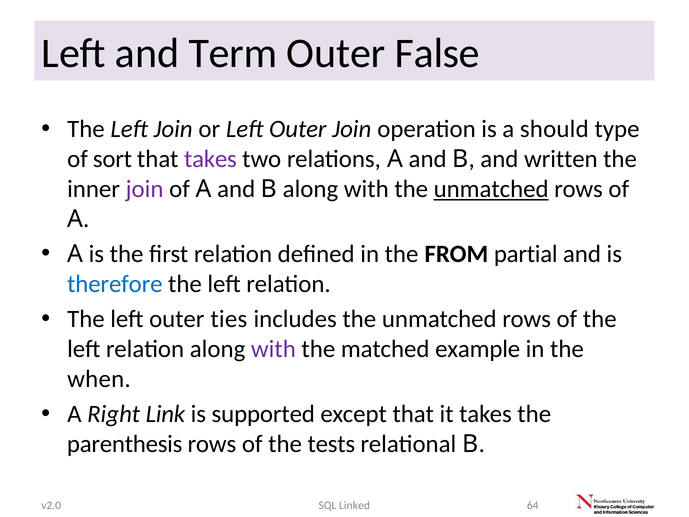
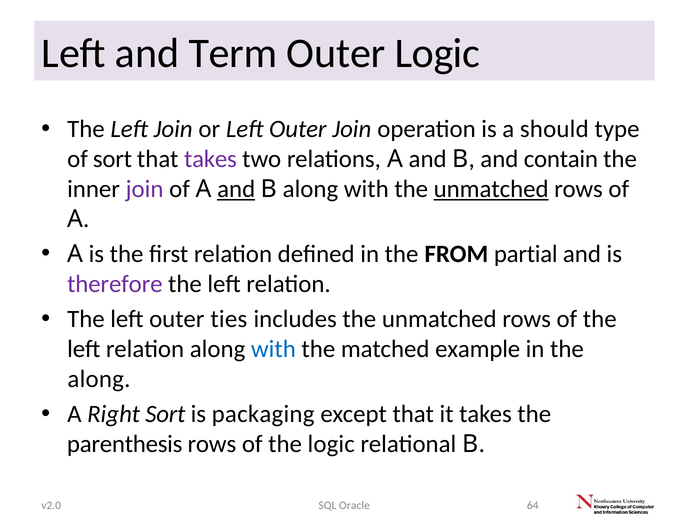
Outer False: False -> Logic
written: written -> contain
and at (236, 189) underline: none -> present
therefore colour: blue -> purple
with at (273, 349) colour: purple -> blue
when at (99, 379): when -> along
Right Link: Link -> Sort
supported: supported -> packaging
the tests: tests -> logic
Linked: Linked -> Oracle
